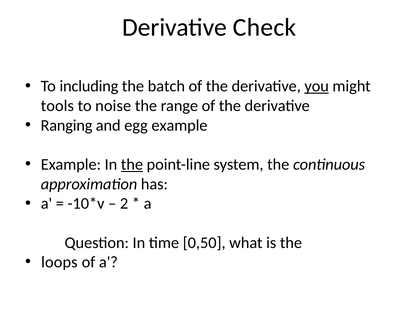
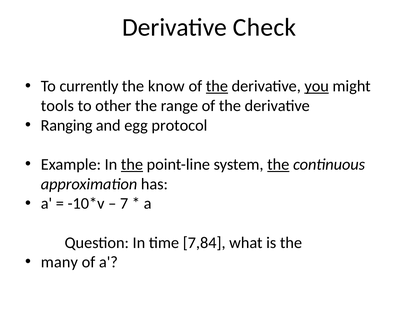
including: including -> currently
batch: batch -> know
the at (217, 86) underline: none -> present
noise: noise -> other
egg example: example -> protocol
the at (278, 165) underline: none -> present
2: 2 -> 7
0,50: 0,50 -> 7,84
loops: loops -> many
